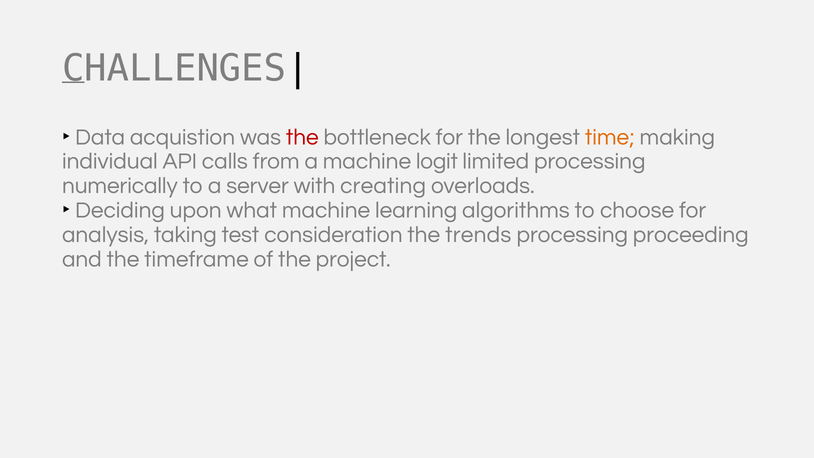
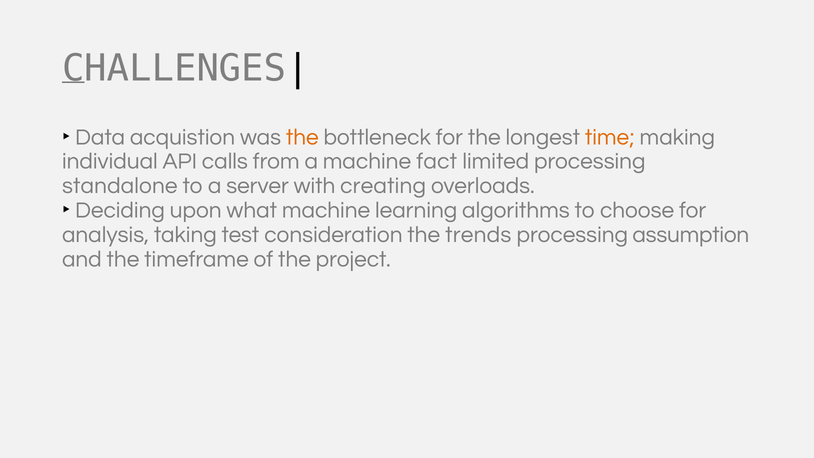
the at (302, 137) colour: red -> orange
logit: logit -> fact
numerically: numerically -> standalone
proceeding: proceeding -> assumption
